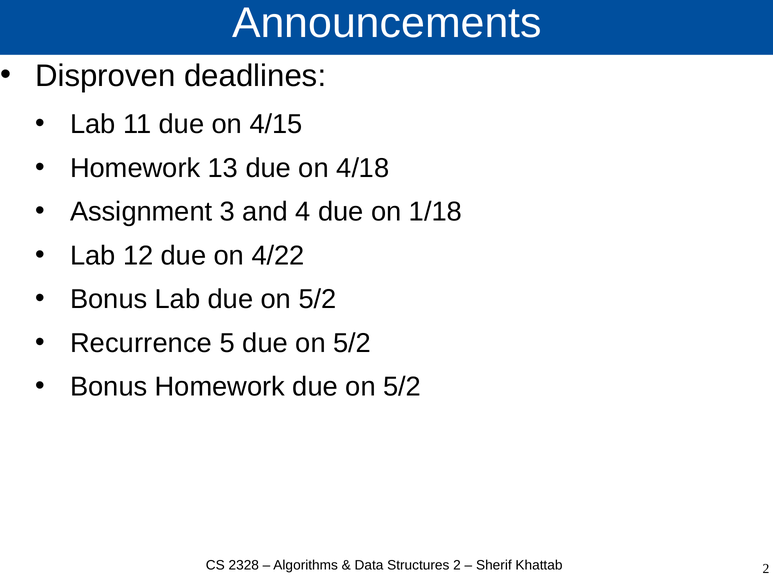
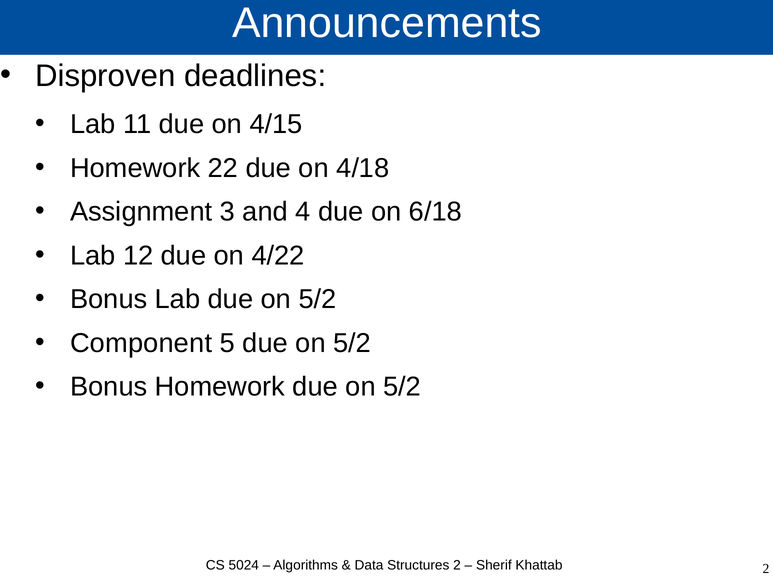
13: 13 -> 22
1/18: 1/18 -> 6/18
Recurrence: Recurrence -> Component
2328: 2328 -> 5024
